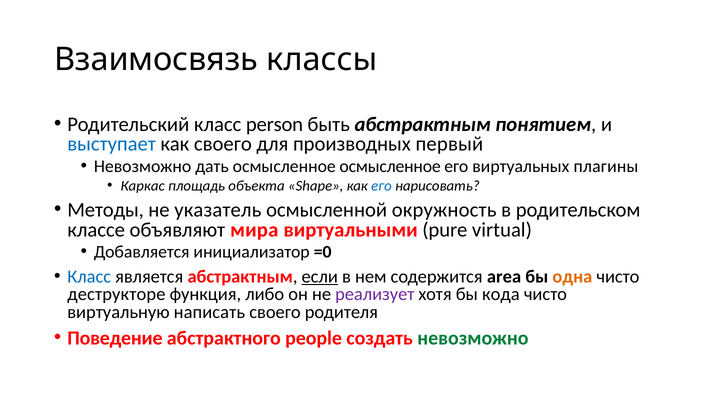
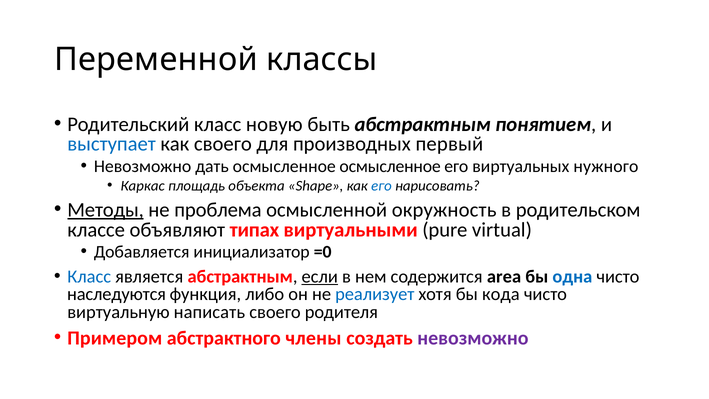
Взаимосвязь: Взаимосвязь -> Переменной
person: person -> новую
плагины: плагины -> нужного
Методы underline: none -> present
указатель: указатель -> проблема
мира: мира -> типах
одна colour: orange -> blue
деструкторе: деструкторе -> наследуются
реализует colour: purple -> blue
Поведение: Поведение -> Примером
people: people -> члены
невозможно at (473, 338) colour: green -> purple
